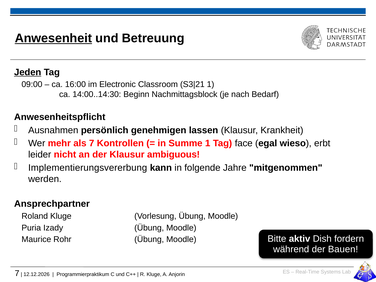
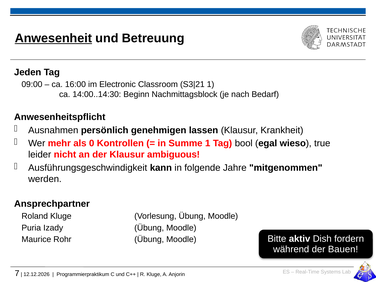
Jeden underline: present -> none
als 7: 7 -> 0
face: face -> bool
erbt: erbt -> true
Implementierungsvererbung: Implementierungsvererbung -> Ausführungsgeschwindigkeit
